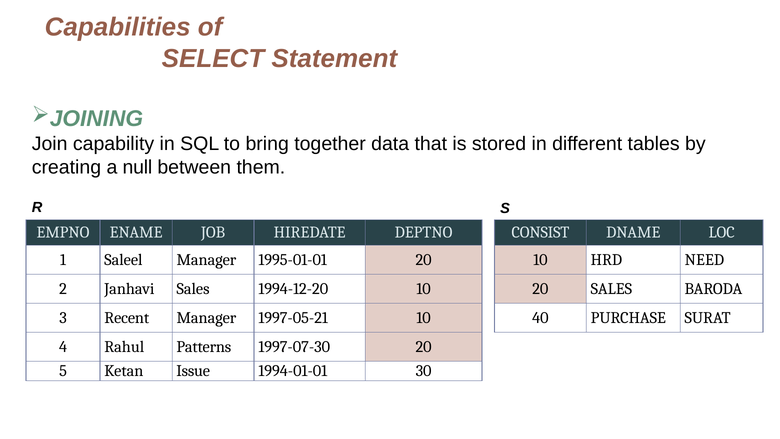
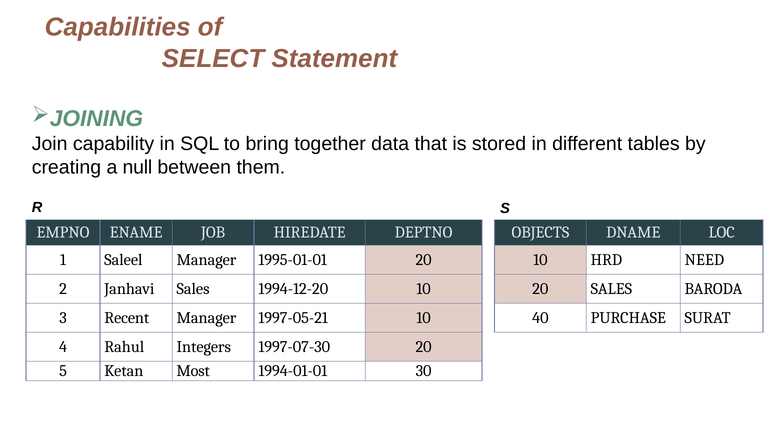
CONSIST: CONSIST -> OBJECTS
Patterns: Patterns -> Integers
Issue: Issue -> Most
